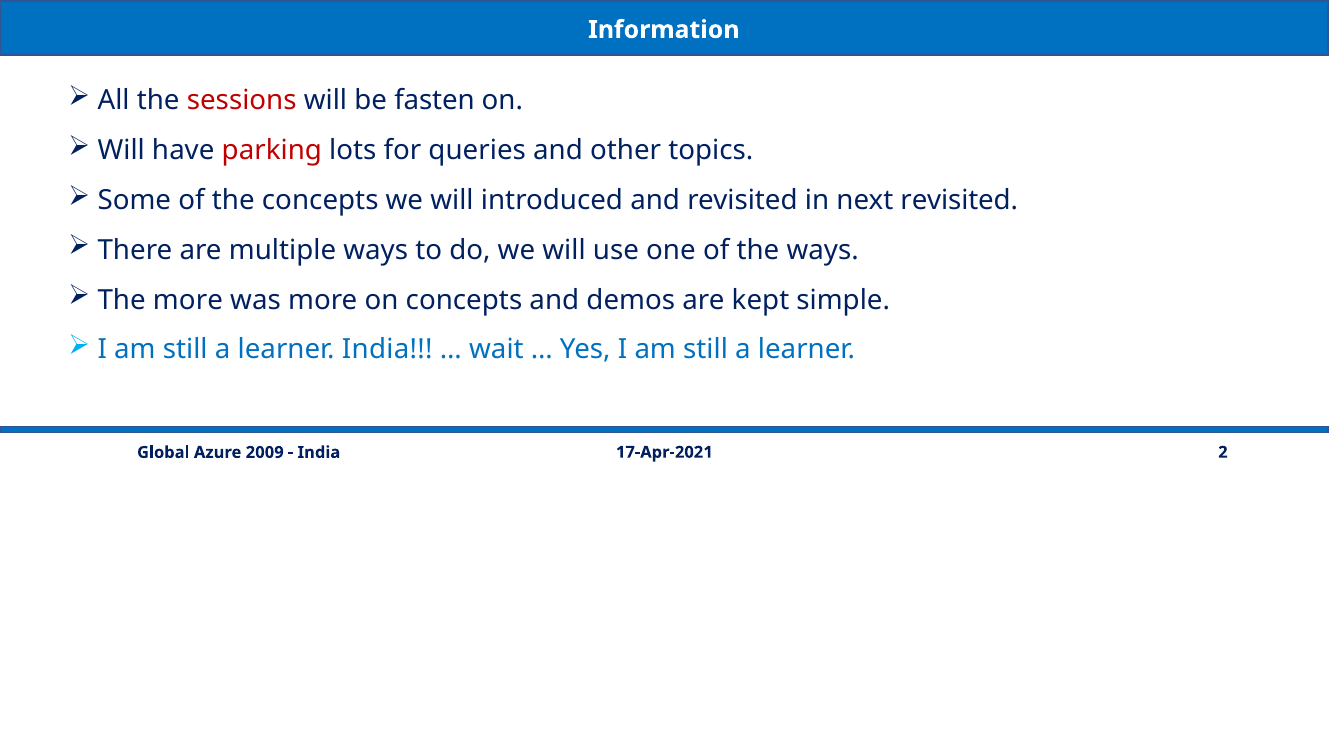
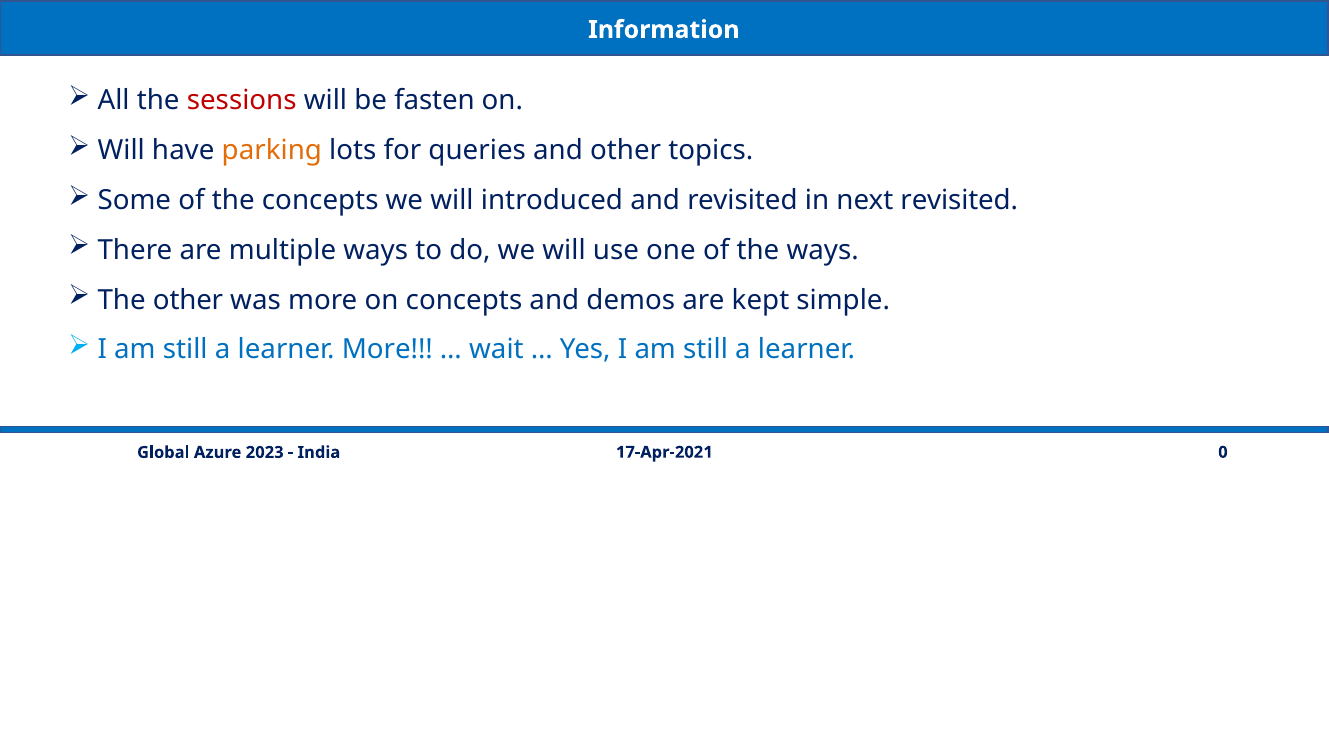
parking colour: red -> orange
The more: more -> other
learner India: India -> More
2: 2 -> 0
2009: 2009 -> 2023
